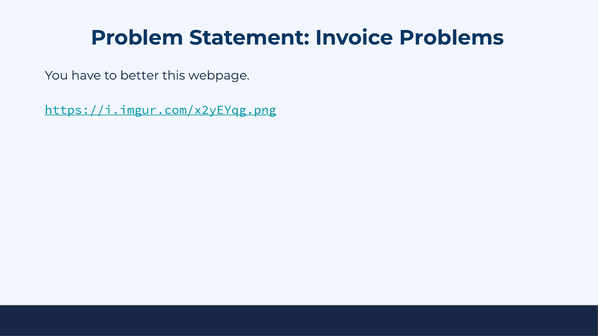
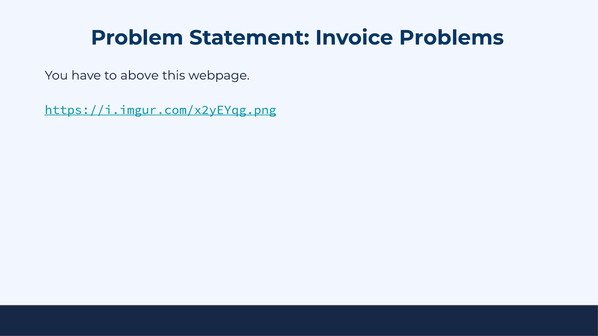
better: better -> above
